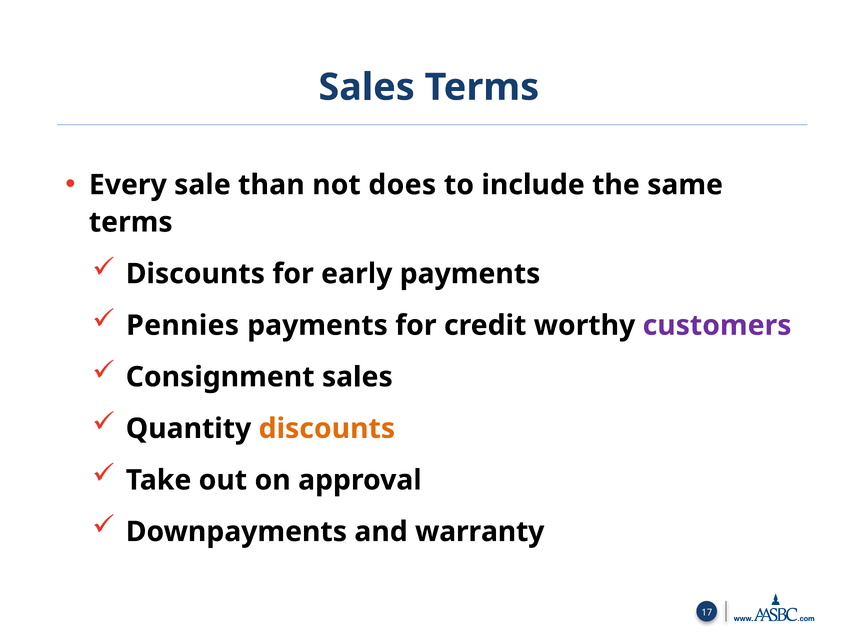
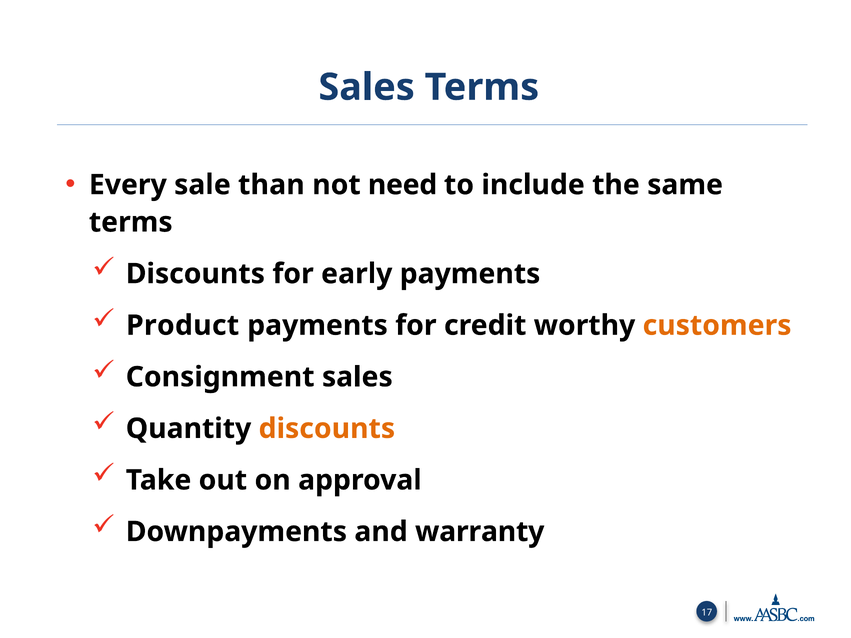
does: does -> need
Pennies: Pennies -> Product
customers colour: purple -> orange
